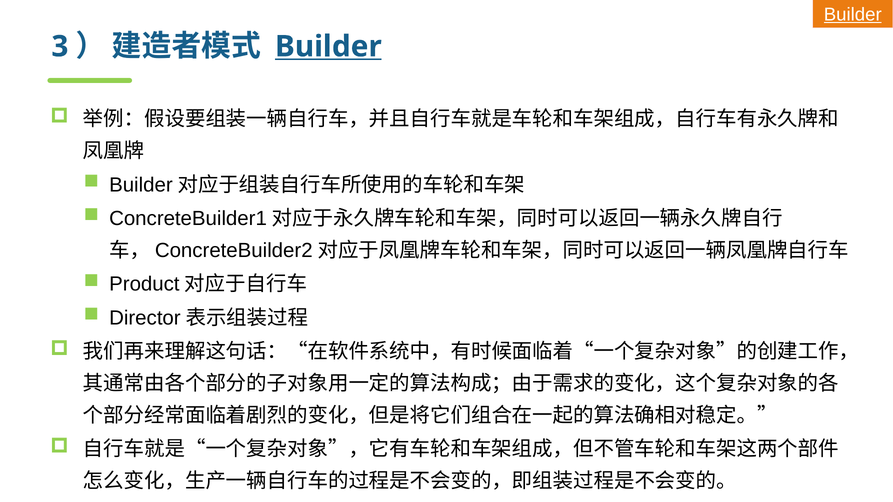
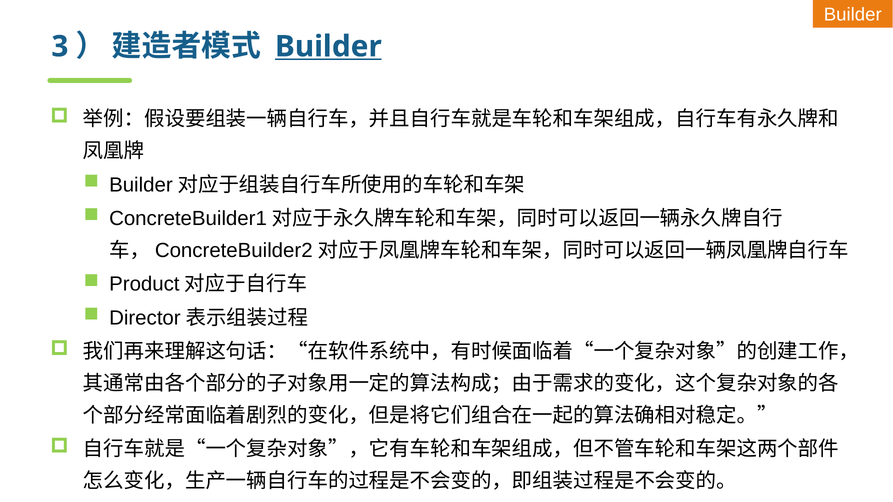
Builder at (853, 14) underline: present -> none
